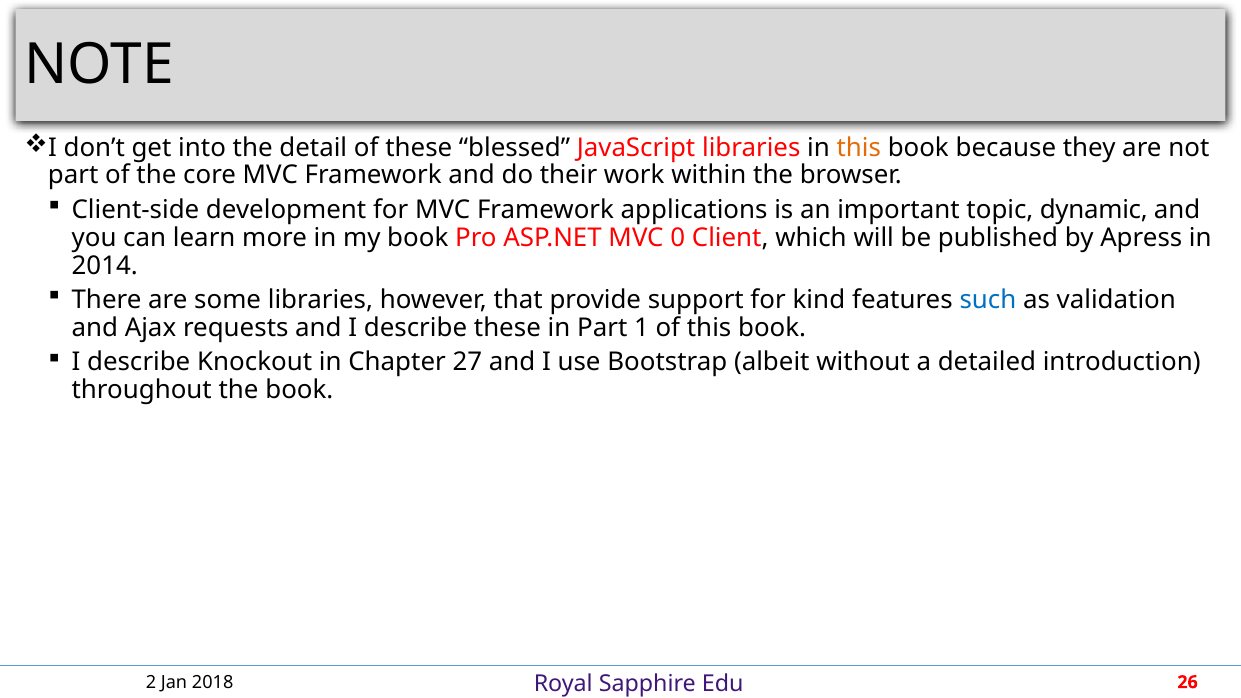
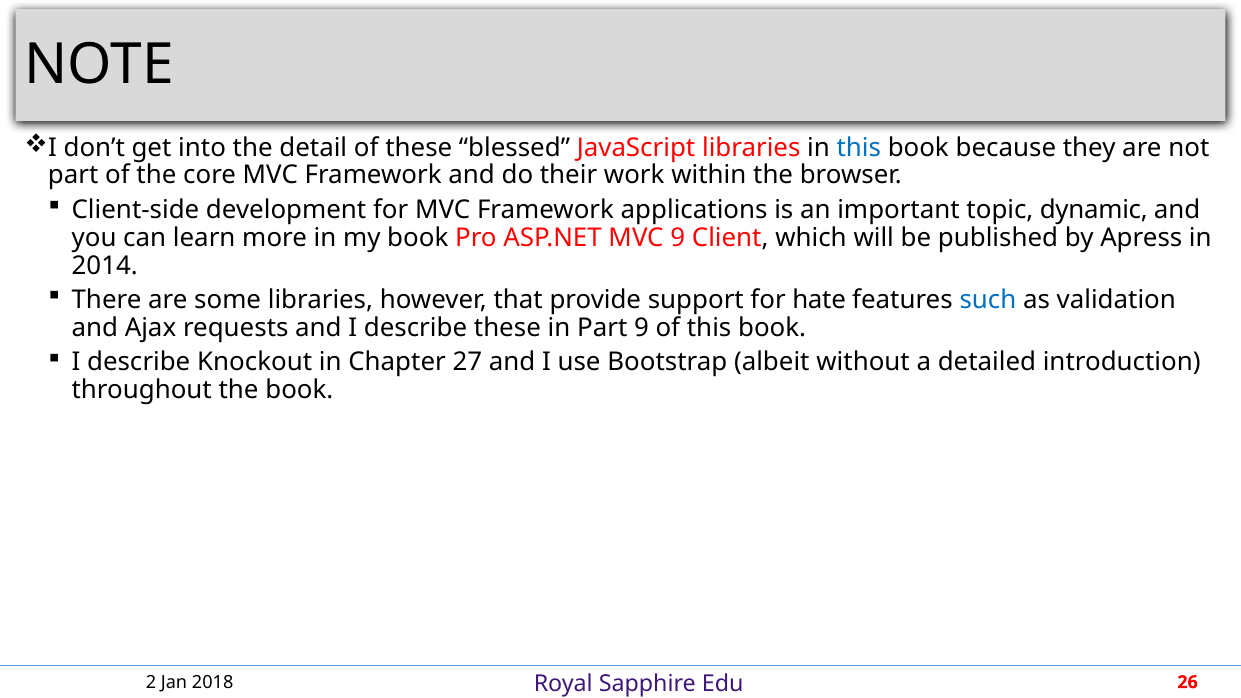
this at (859, 147) colour: orange -> blue
MVC 0: 0 -> 9
kind: kind -> hate
Part 1: 1 -> 9
